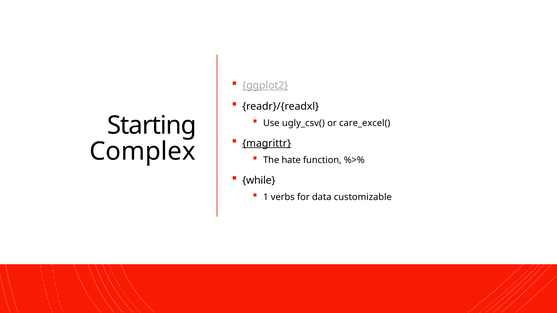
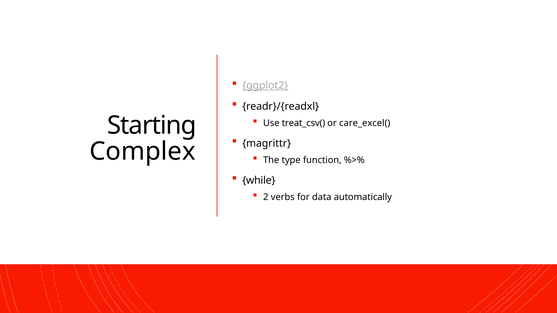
ugly_csv(: ugly_csv( -> treat_csv(
magrittr underline: present -> none
hate: hate -> type
1: 1 -> 2
customizable: customizable -> automatically
